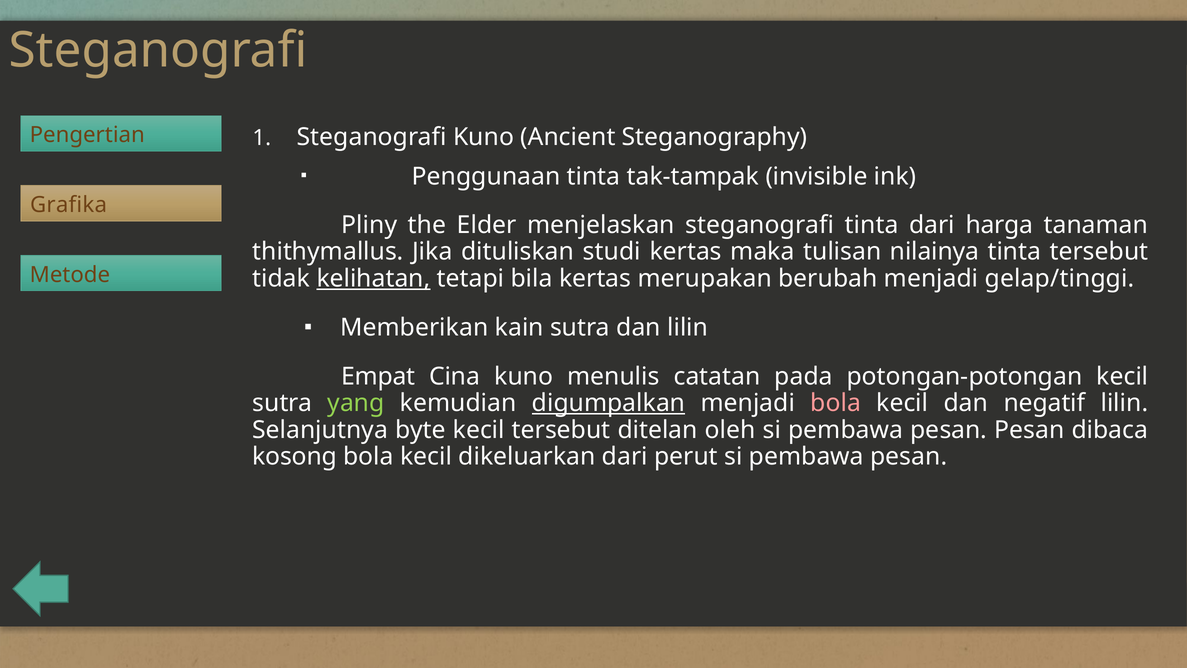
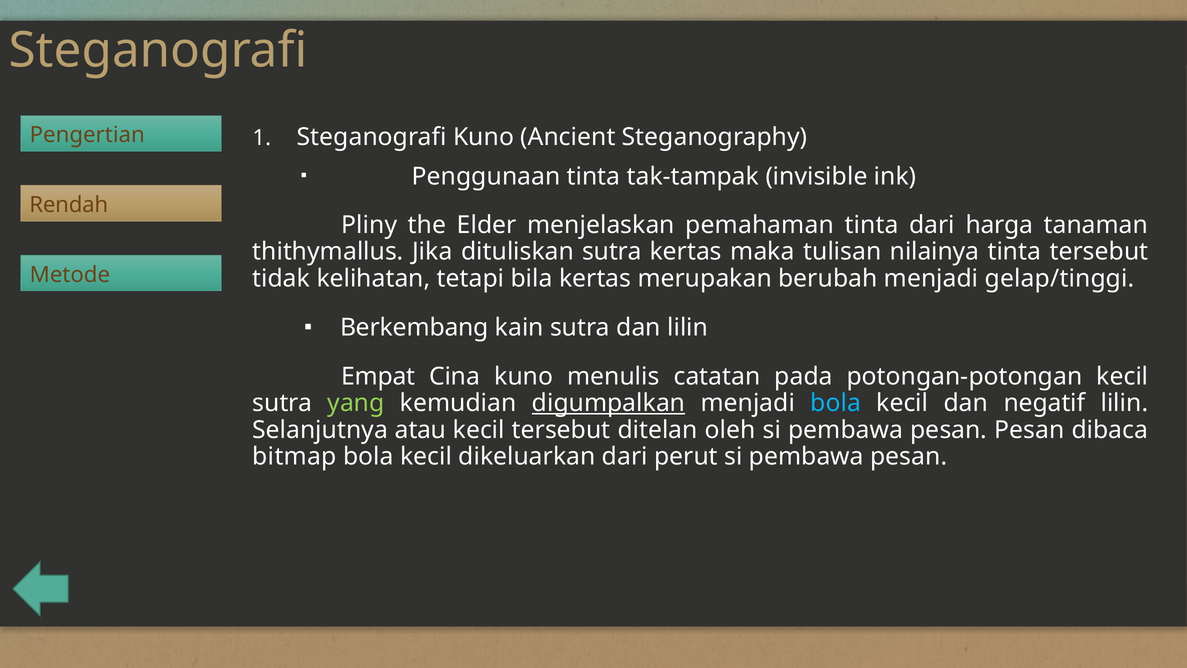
Grafika: Grafika -> Rendah
menjelaskan steganografi: steganografi -> pemahaman
dituliskan studi: studi -> sutra
kelihatan underline: present -> none
Memberikan: Memberikan -> Berkembang
bola at (836, 403) colour: pink -> light blue
byte: byte -> atau
kosong: kosong -> bitmap
